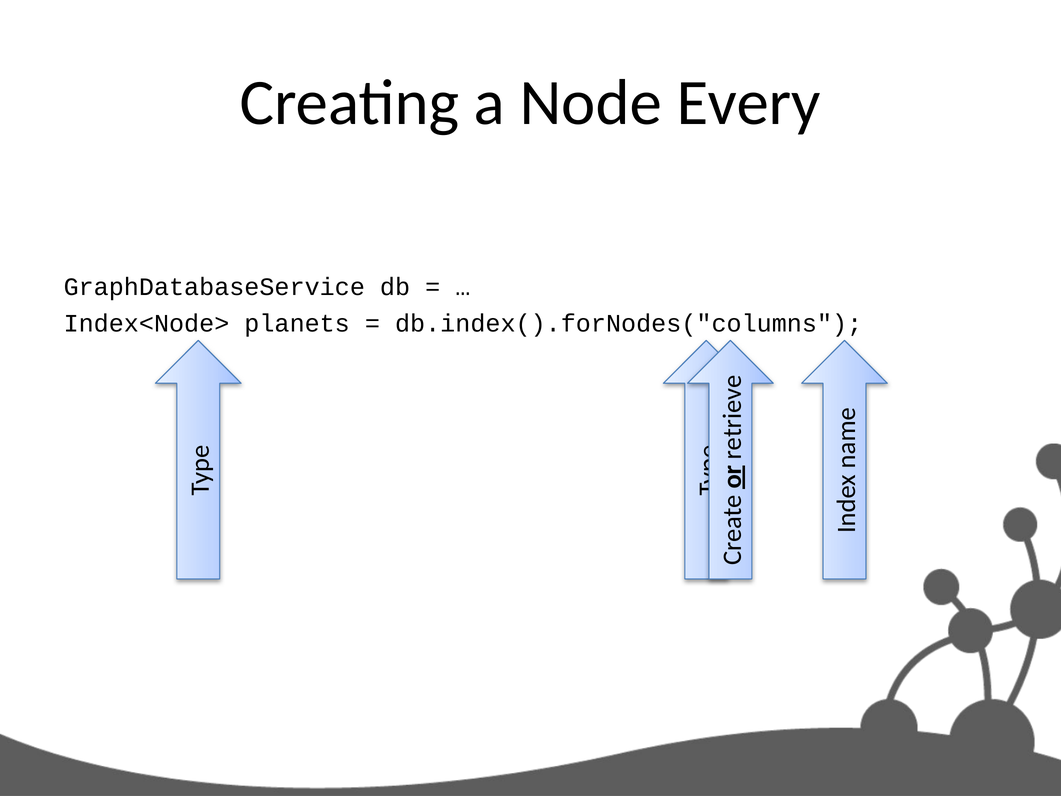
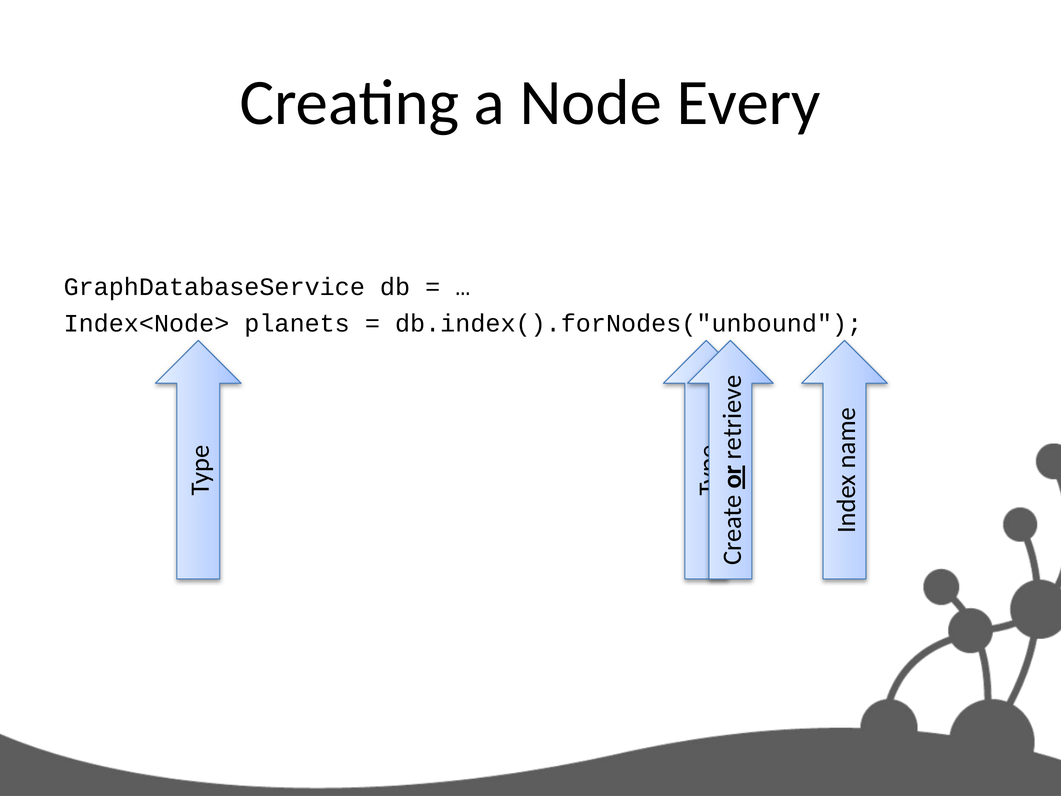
db.index().forNodes("columns: db.index().forNodes("columns -> db.index().forNodes("unbound
